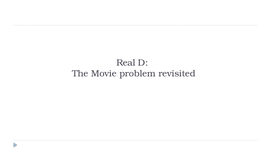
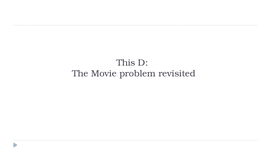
Real: Real -> This
